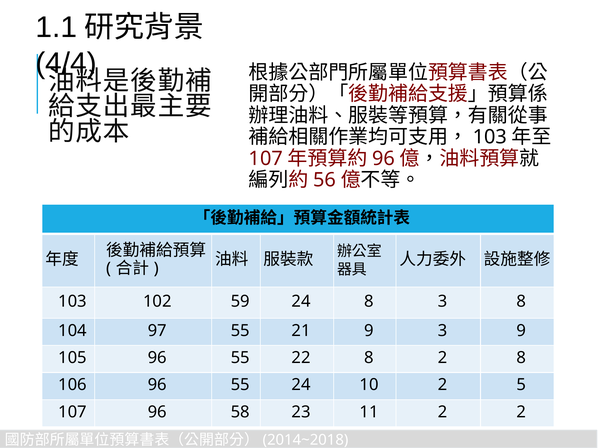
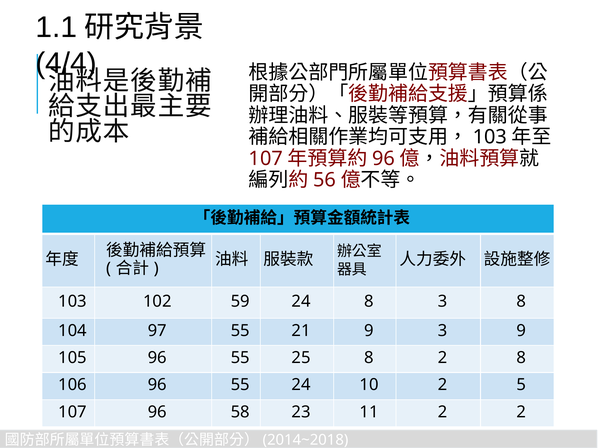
22: 22 -> 25
